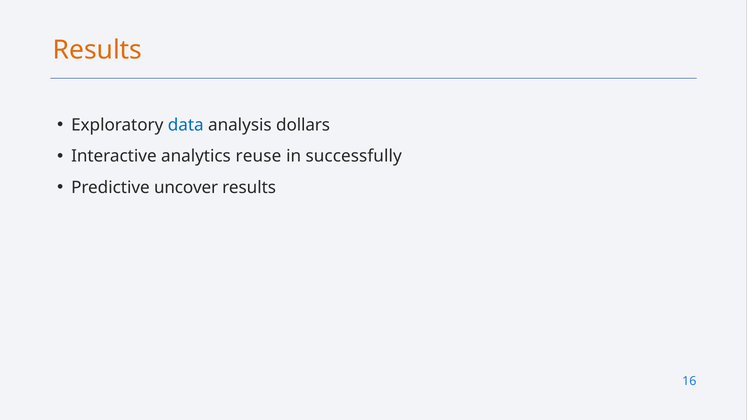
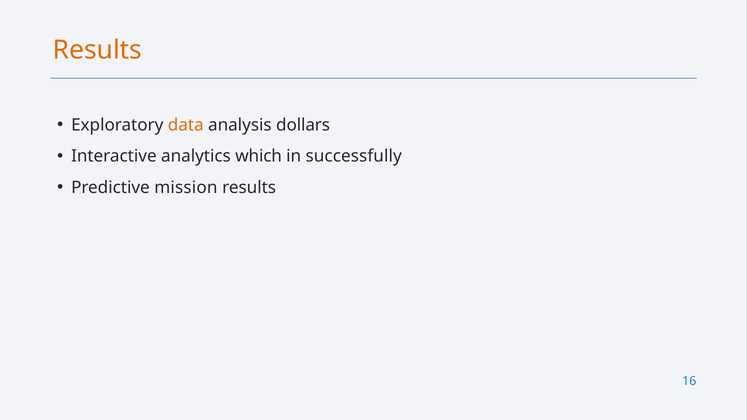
data colour: blue -> orange
reuse: reuse -> which
uncover: uncover -> mission
